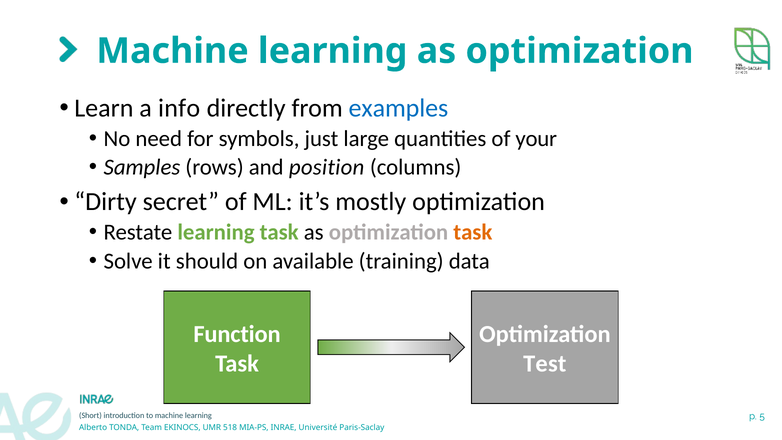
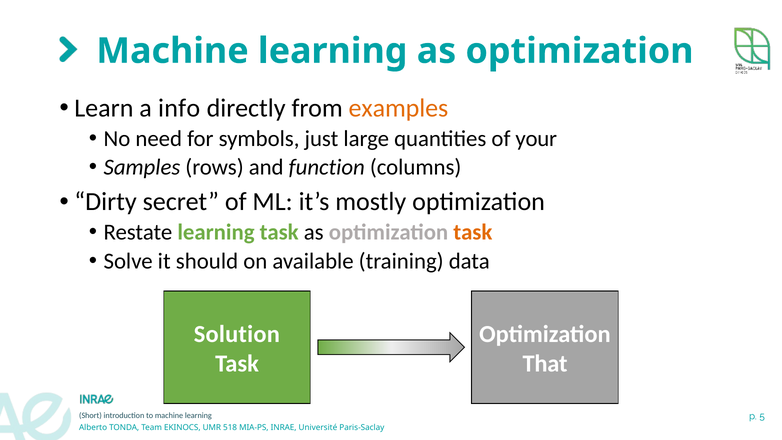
examples colour: blue -> orange
position: position -> function
Function: Function -> Solution
Test: Test -> That
